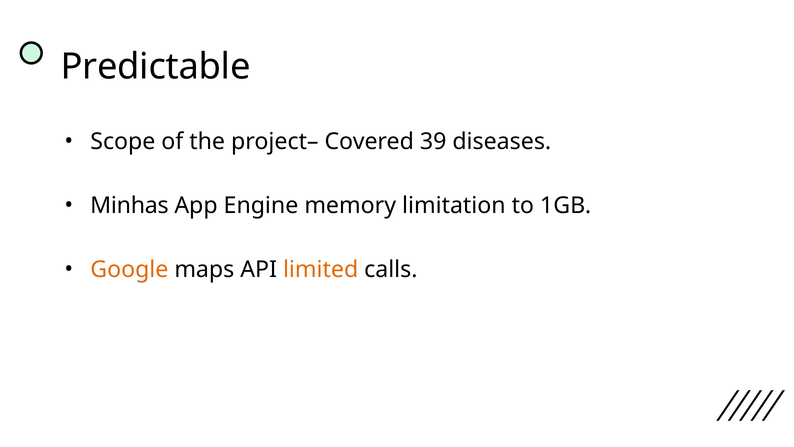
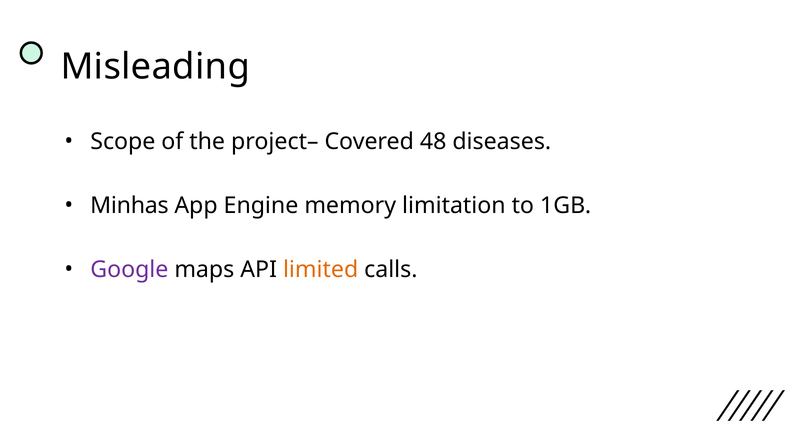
Predictable: Predictable -> Misleading
39: 39 -> 48
Google colour: orange -> purple
